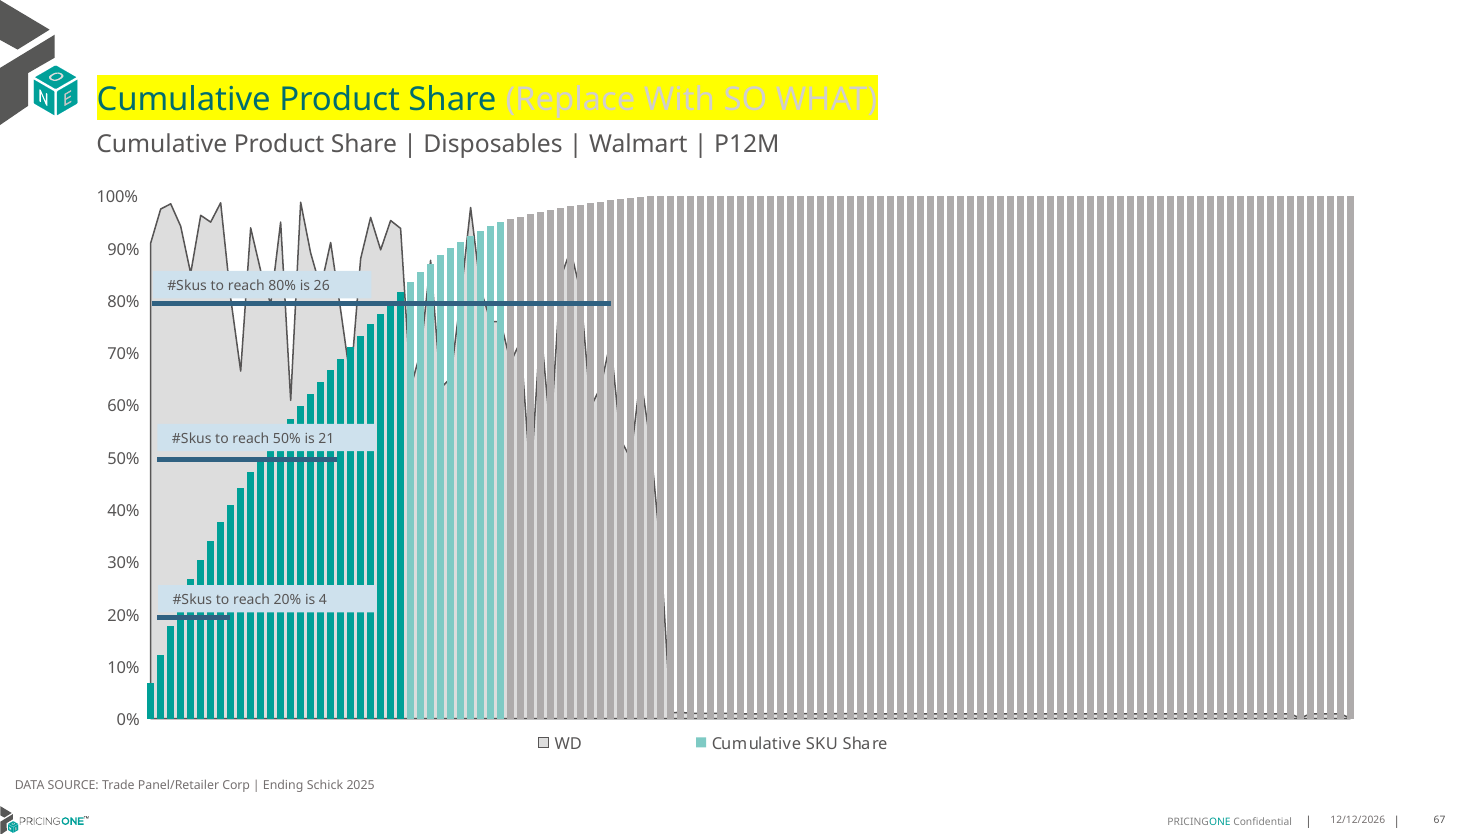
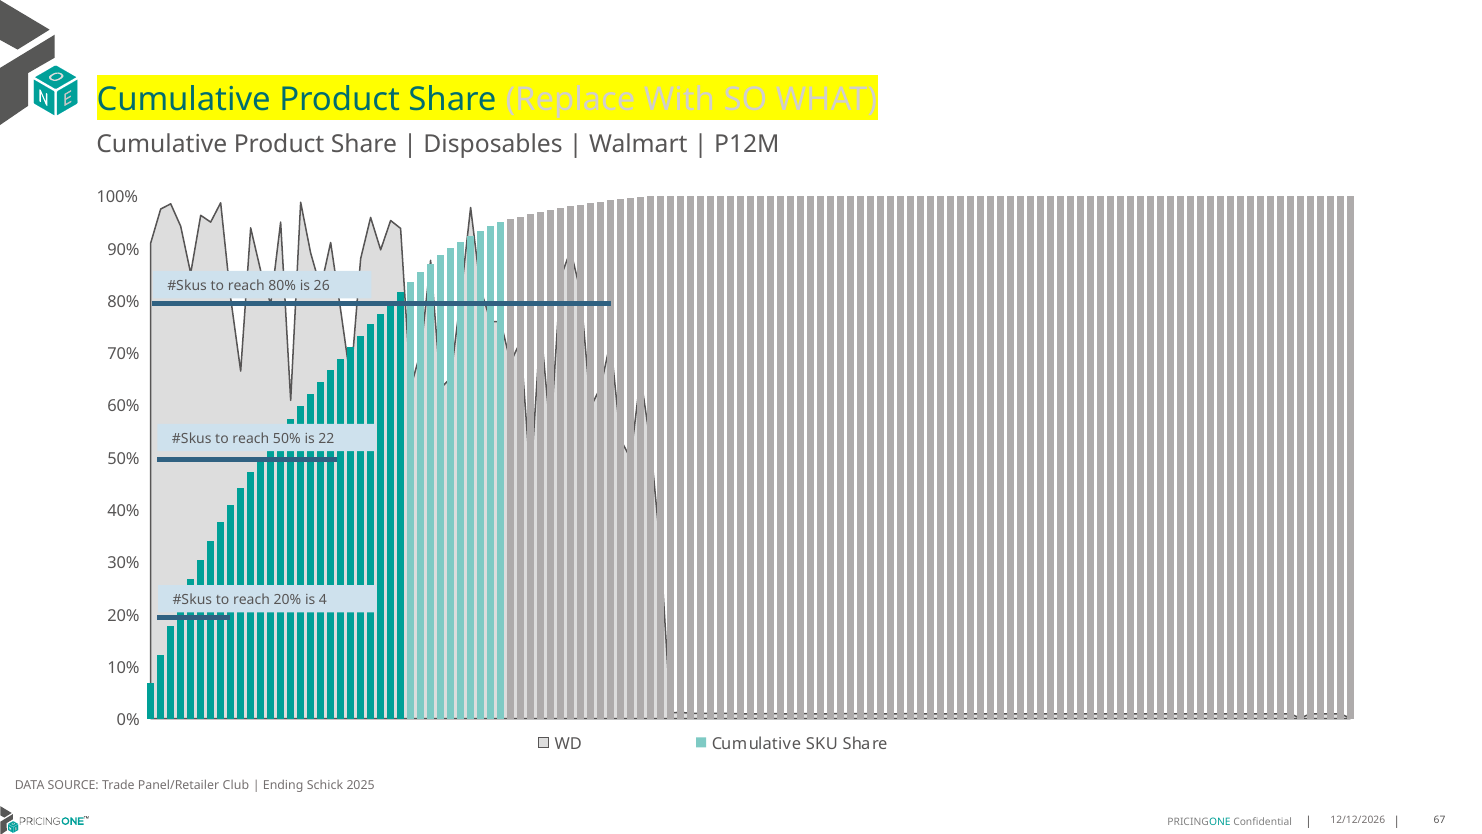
21: 21 -> 22
Corp: Corp -> Club
